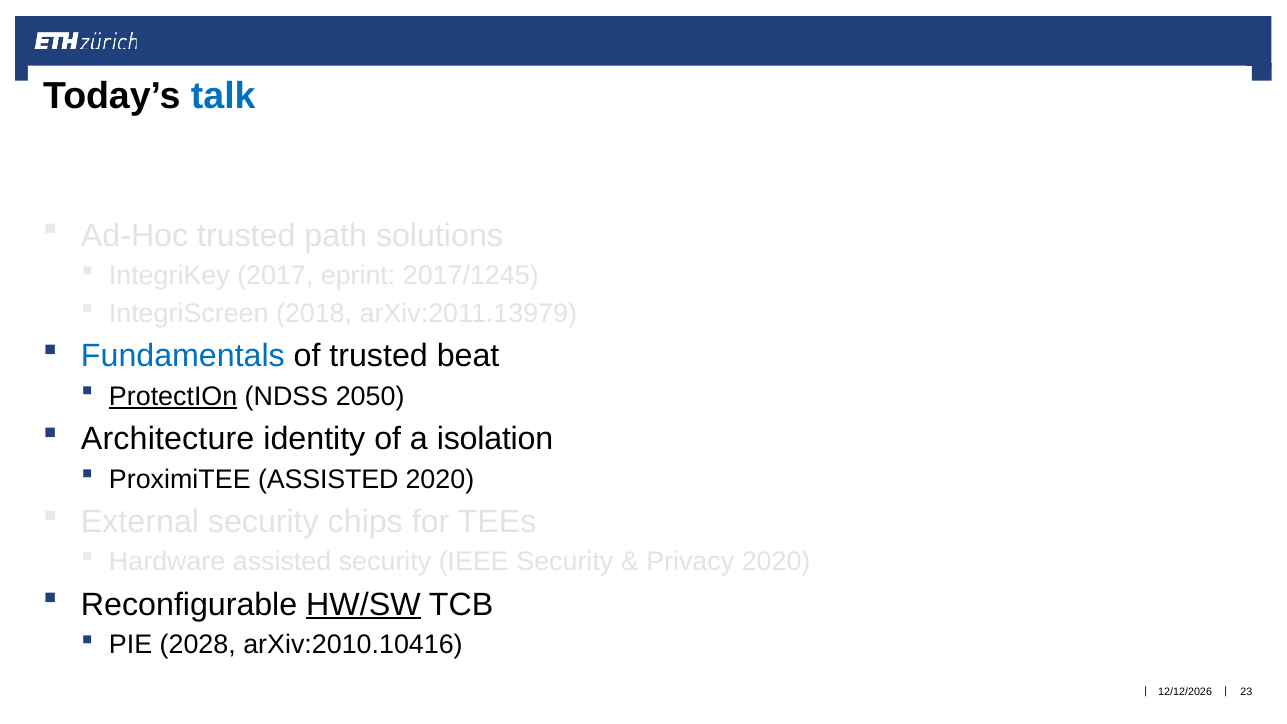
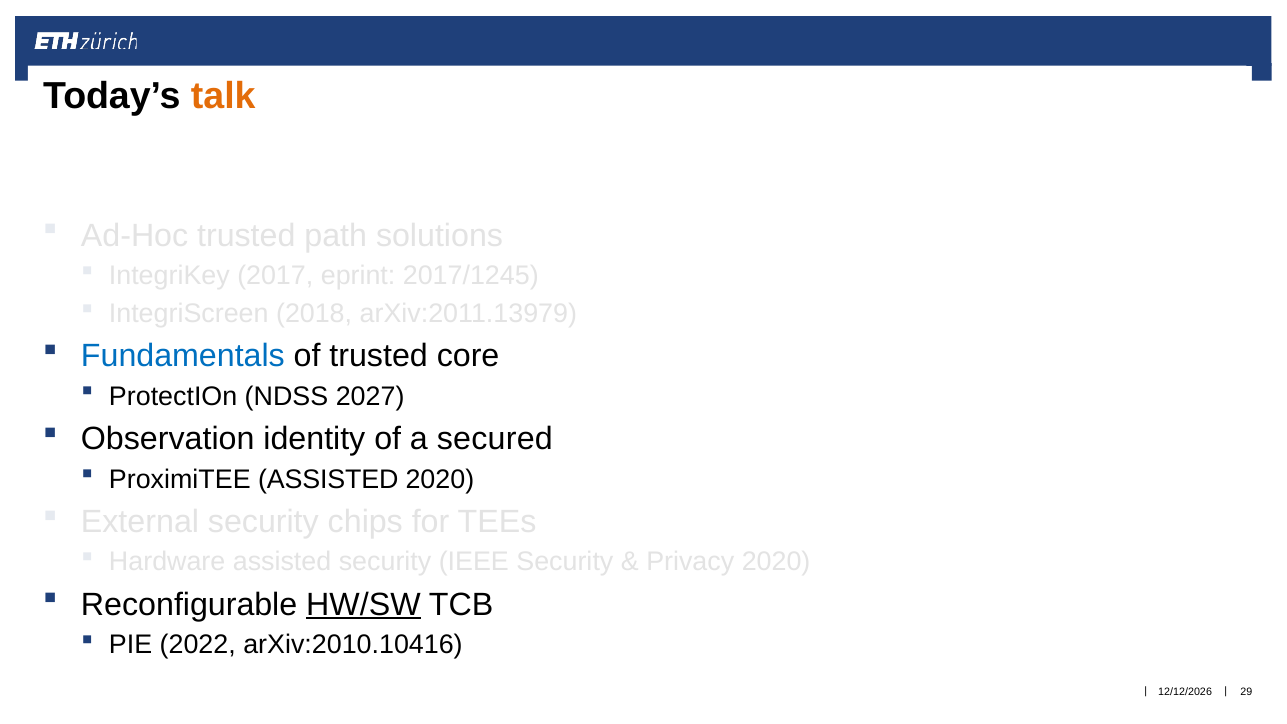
talk colour: blue -> orange
beat: beat -> core
ProtectIOn underline: present -> none
2050: 2050 -> 2027
Architecture: Architecture -> Observation
isolation: isolation -> secured
2028: 2028 -> 2022
23: 23 -> 29
